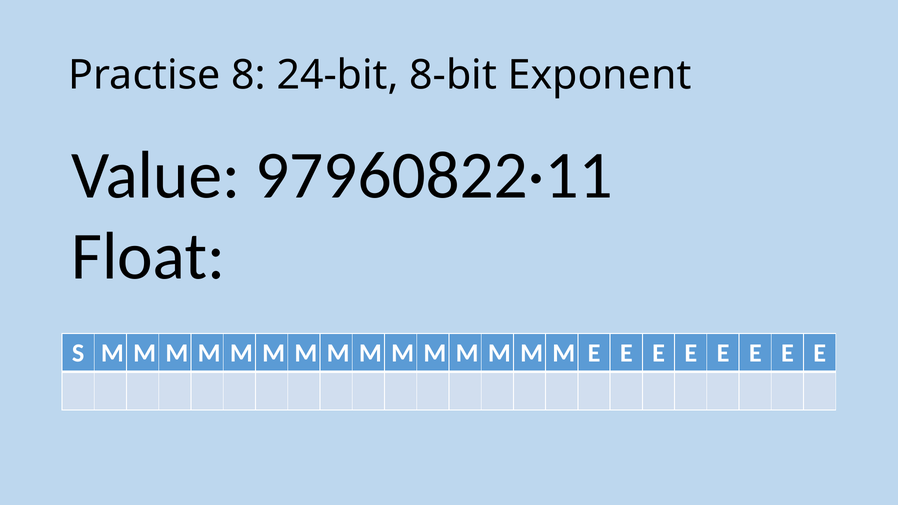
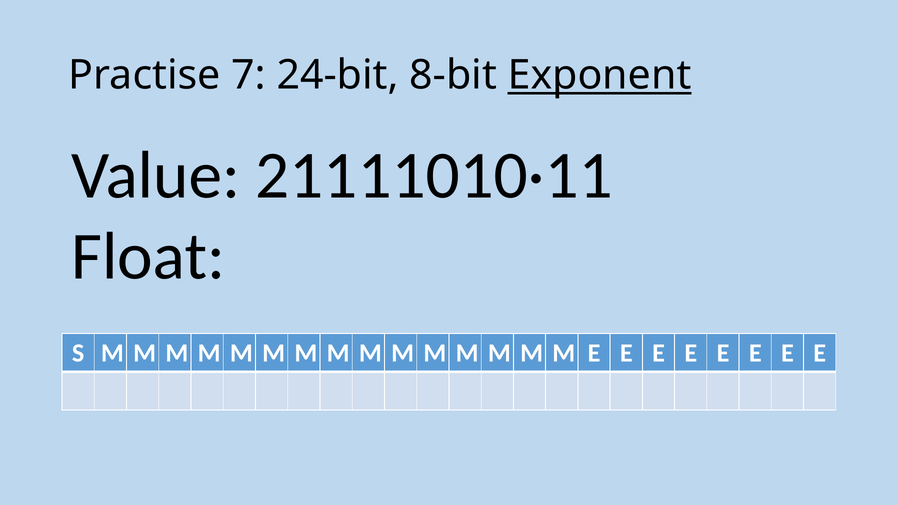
8: 8 -> 7
Exponent underline: none -> present
97960822·11: 97960822·11 -> 21111010·11
